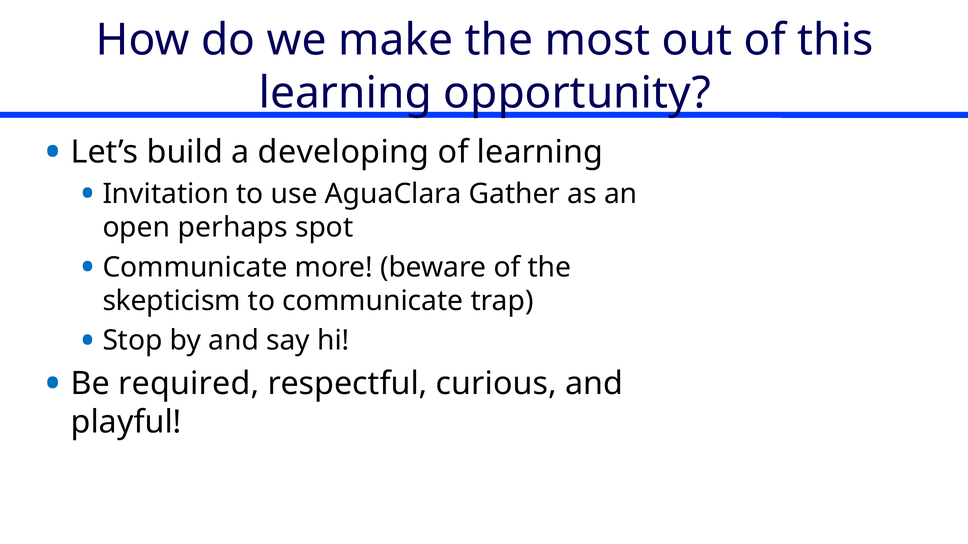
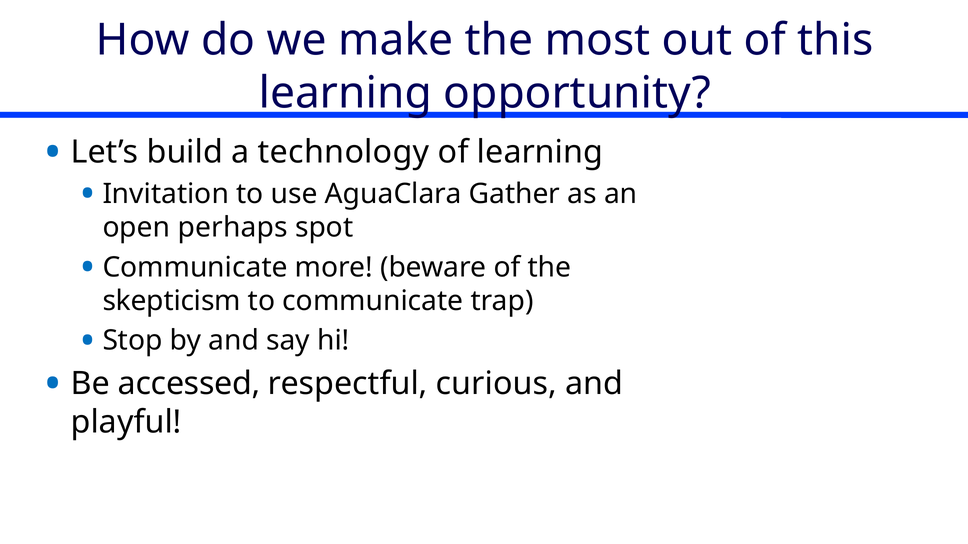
developing: developing -> technology
required: required -> accessed
